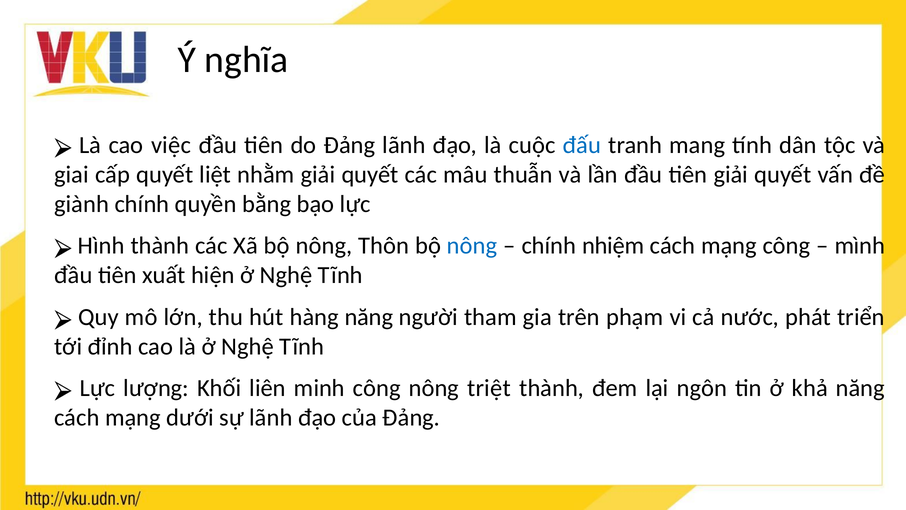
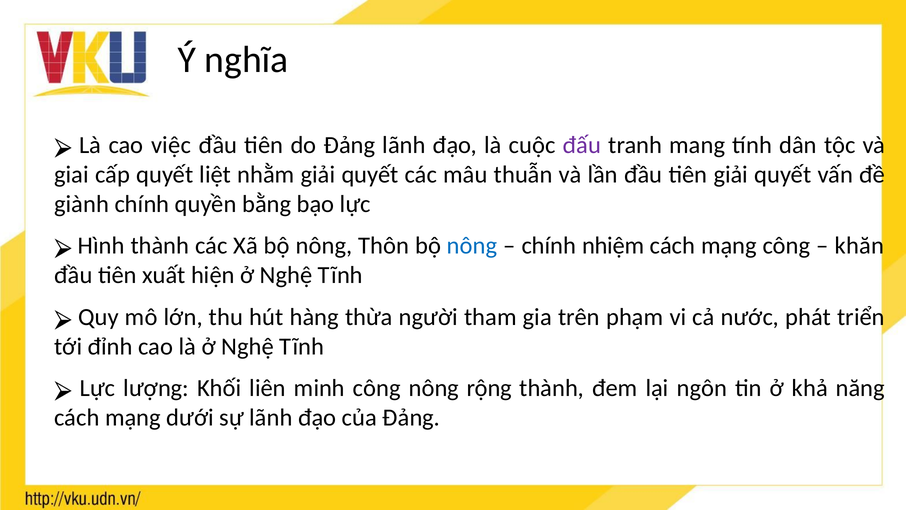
đấu colour: blue -> purple
mình: mình -> khăn
hàng năng: năng -> thừa
triệt: triệt -> rộng
